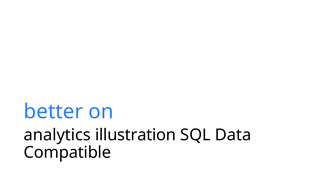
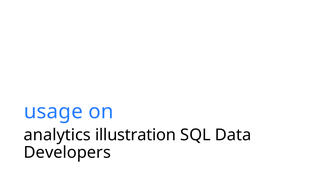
better: better -> usage
Compatible: Compatible -> Developers
